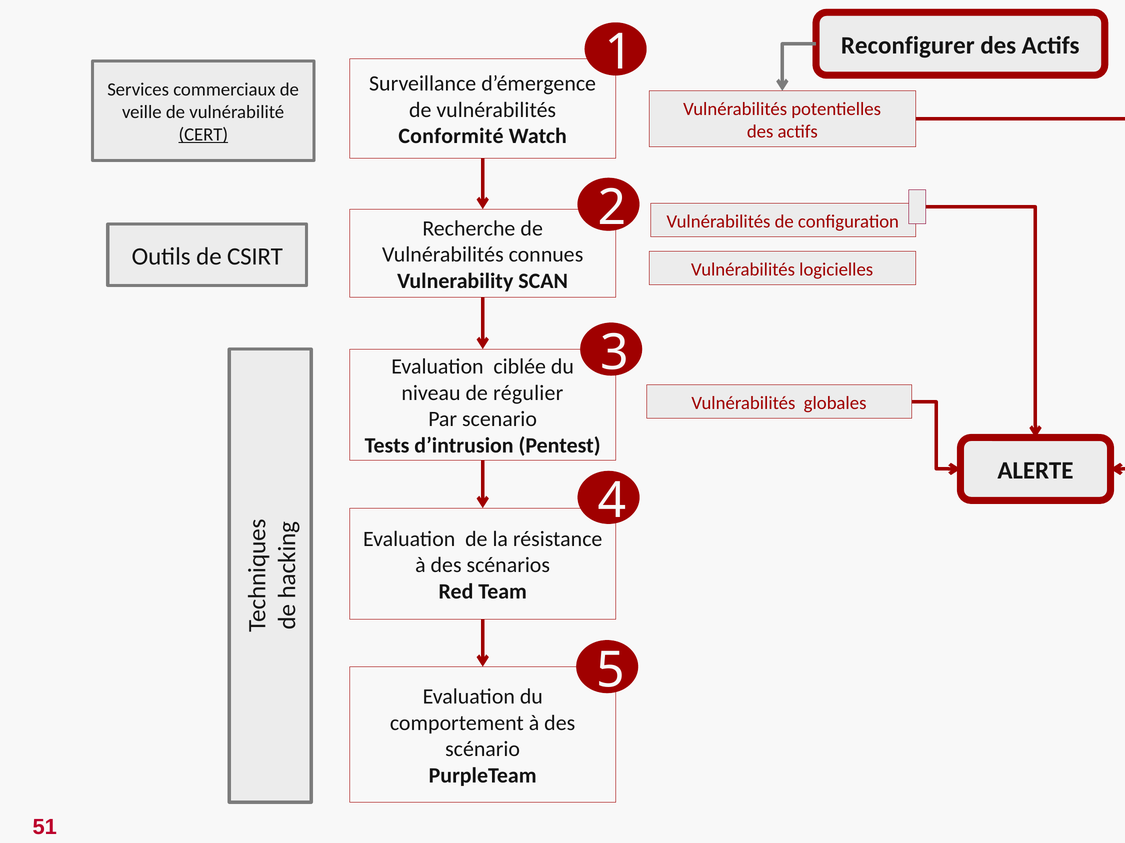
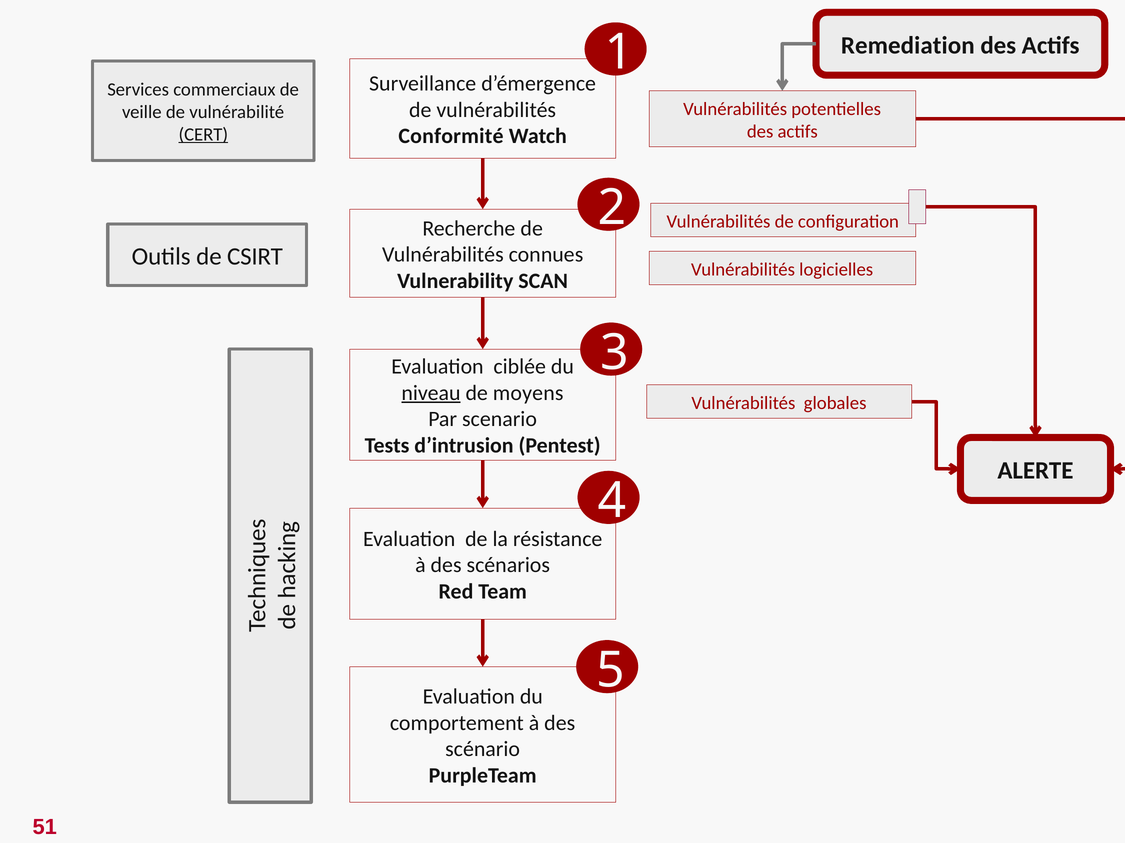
Reconfigurer: Reconfigurer -> Remediation
niveau underline: none -> present
régulier: régulier -> moyens
